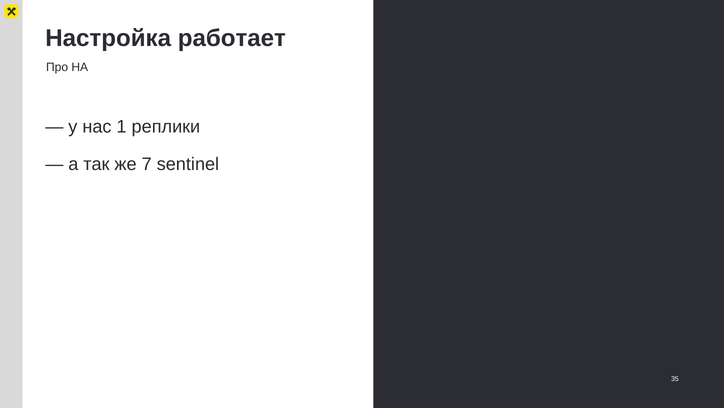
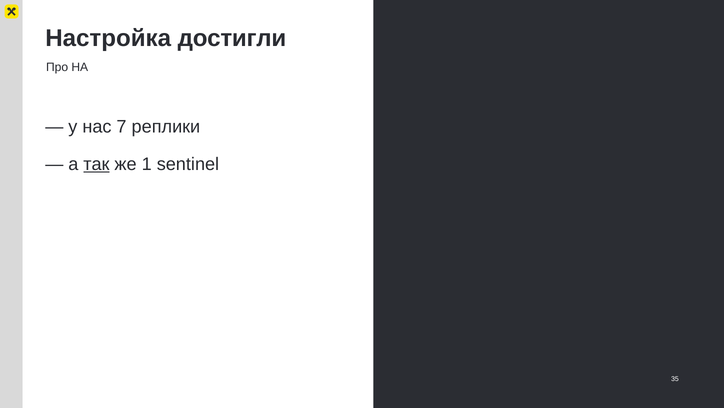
работает: работает -> достигли
1: 1 -> 7
так underline: none -> present
7: 7 -> 1
